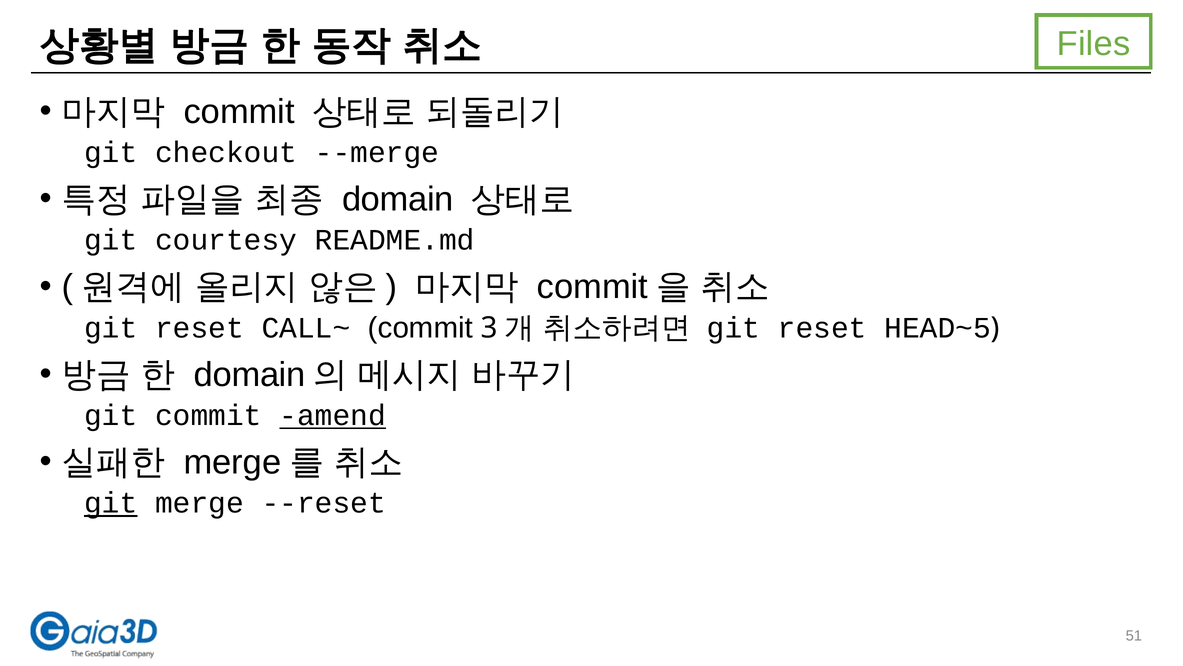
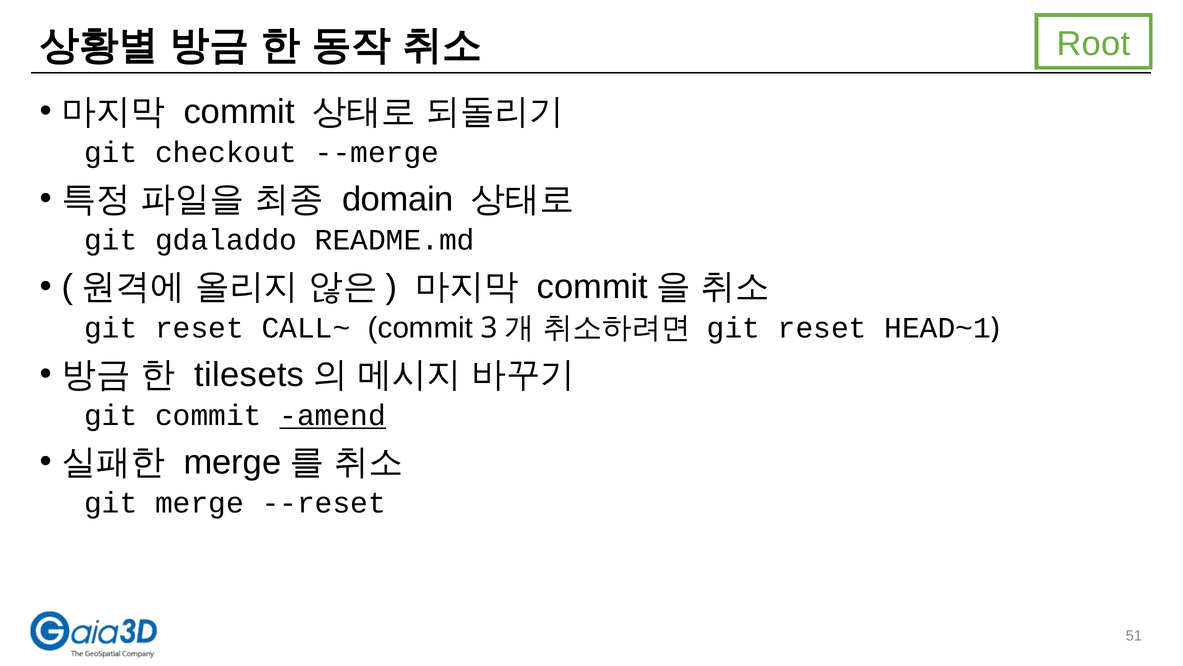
Files: Files -> Root
courtesy: courtesy -> gdaladdo
HEAD~5: HEAD~5 -> HEAD~1
domain at (250, 374): domain -> tilesets
git at (111, 503) underline: present -> none
